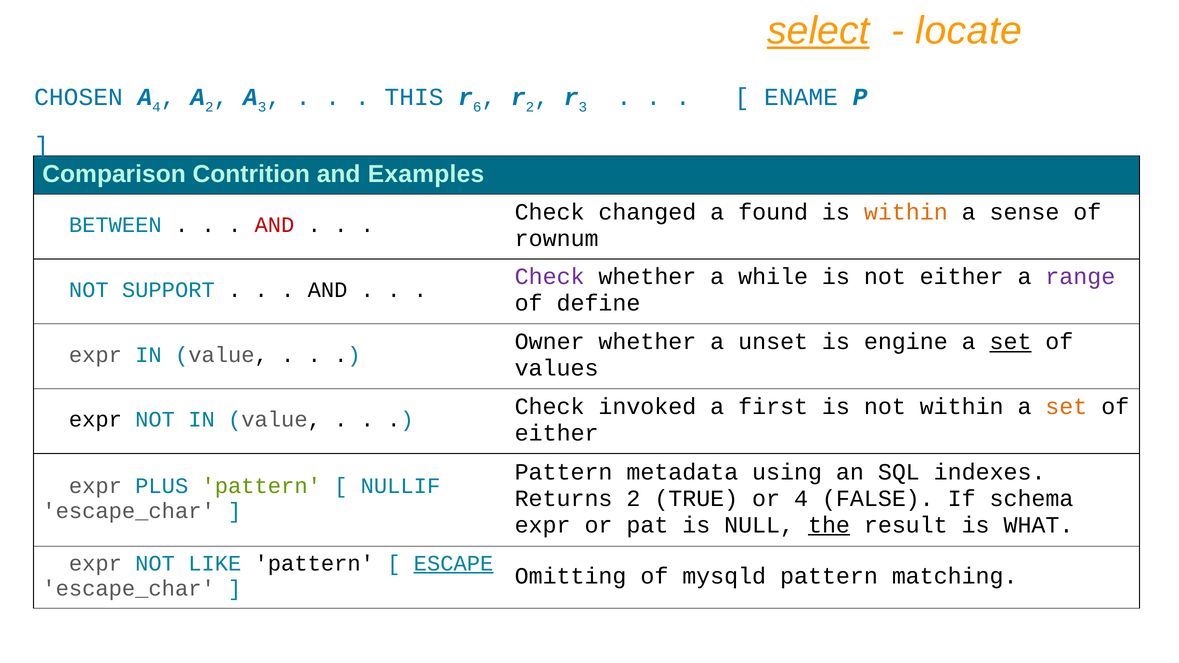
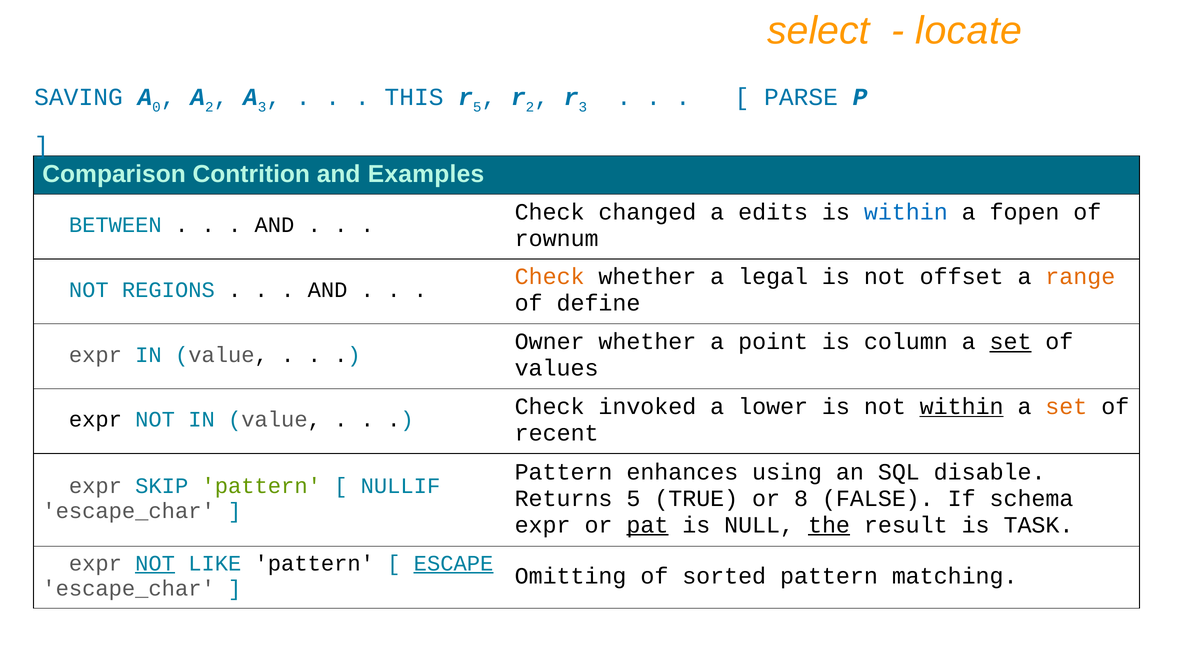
select underline: present -> none
CHOSEN: CHOSEN -> SAVING
A 4: 4 -> 0
6 at (477, 107): 6 -> 5
ENAME: ENAME -> PARSE
found: found -> edits
within at (906, 212) colour: orange -> blue
sense: sense -> fopen
AND at (274, 225) colour: red -> black
Check at (550, 277) colour: purple -> orange
while: while -> legal
not either: either -> offset
range colour: purple -> orange
SUPPORT: SUPPORT -> REGIONS
unset: unset -> point
engine: engine -> column
first: first -> lower
within at (962, 407) underline: none -> present
either at (557, 433): either -> recent
metadata: metadata -> enhances
indexes: indexes -> disable
PLUS: PLUS -> SKIP
Returns 2: 2 -> 5
or 4: 4 -> 8
pat underline: none -> present
WHAT: WHAT -> TASK
NOT at (155, 563) underline: none -> present
mysqld: mysqld -> sorted
